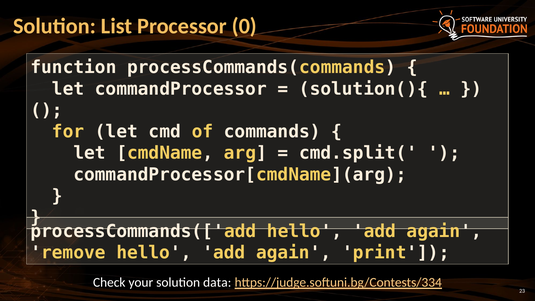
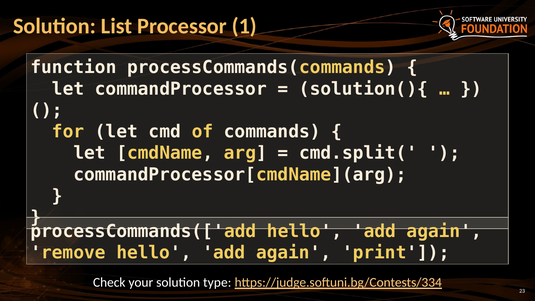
0: 0 -> 1
data: data -> type
